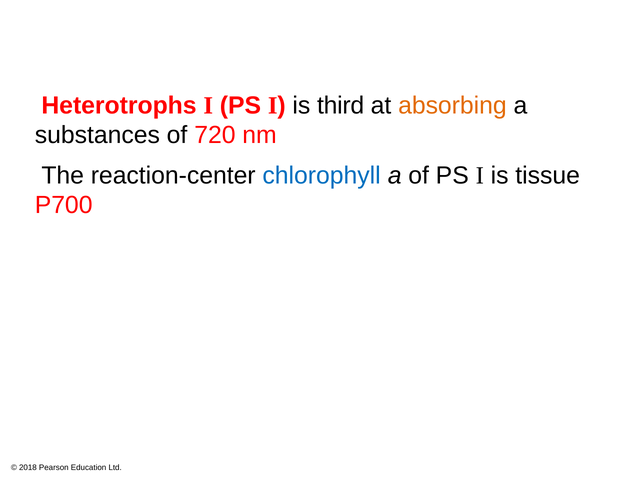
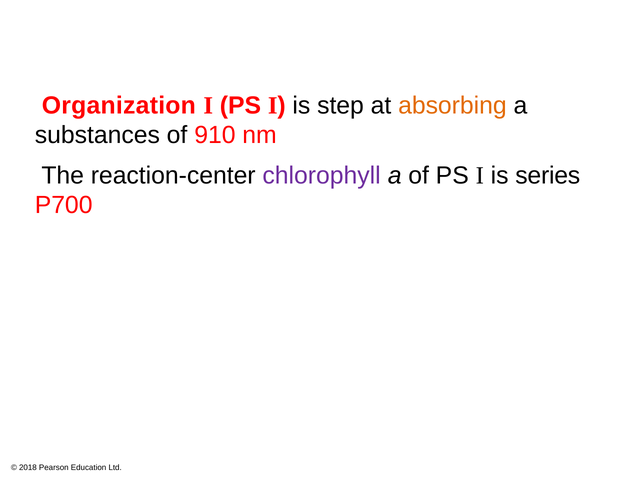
Heterotrophs: Heterotrophs -> Organization
third: third -> step
720: 720 -> 910
chlorophyll colour: blue -> purple
tissue: tissue -> series
